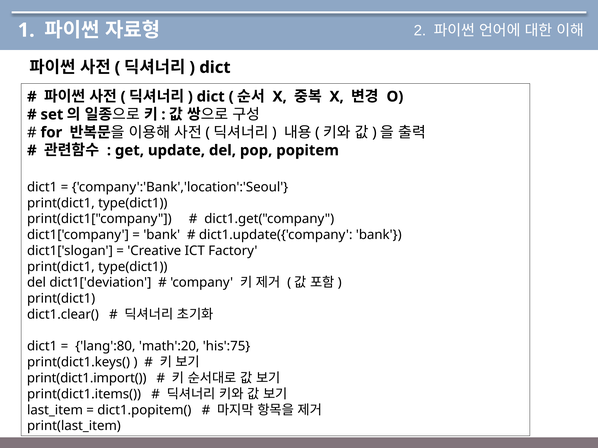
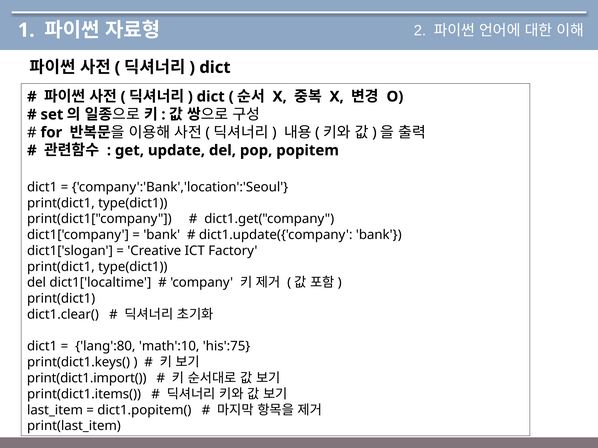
dict1['deviation: dict1['deviation -> dict1['localtime
math':20: math':20 -> math':10
